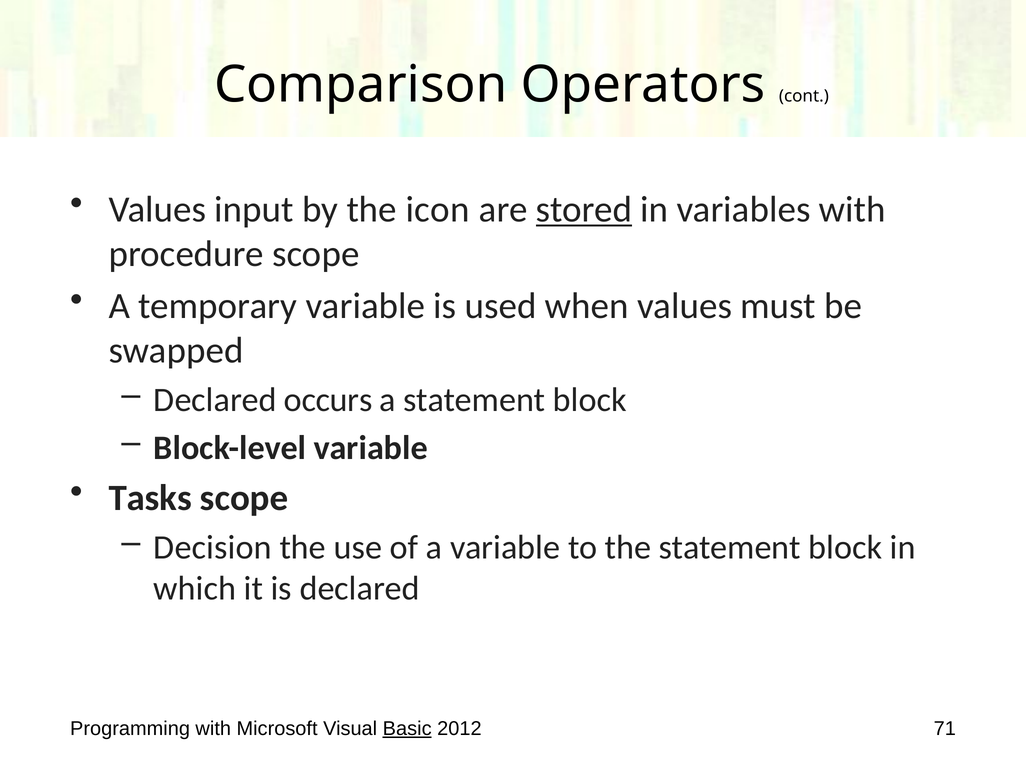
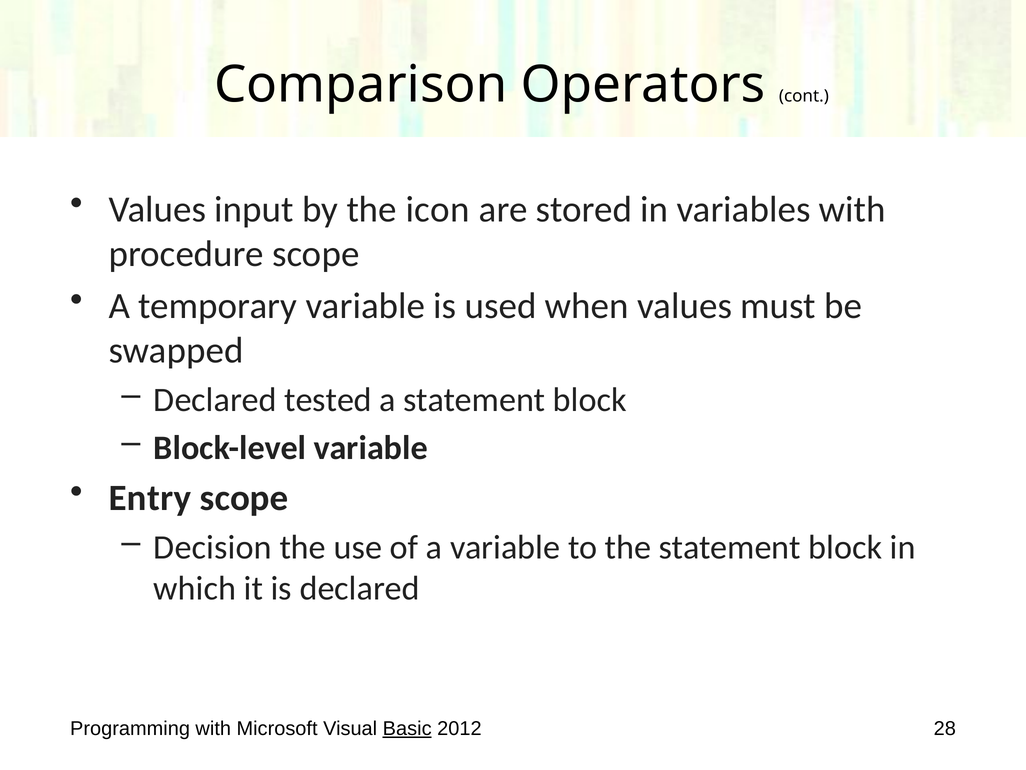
stored underline: present -> none
occurs: occurs -> tested
Tasks: Tasks -> Entry
71: 71 -> 28
